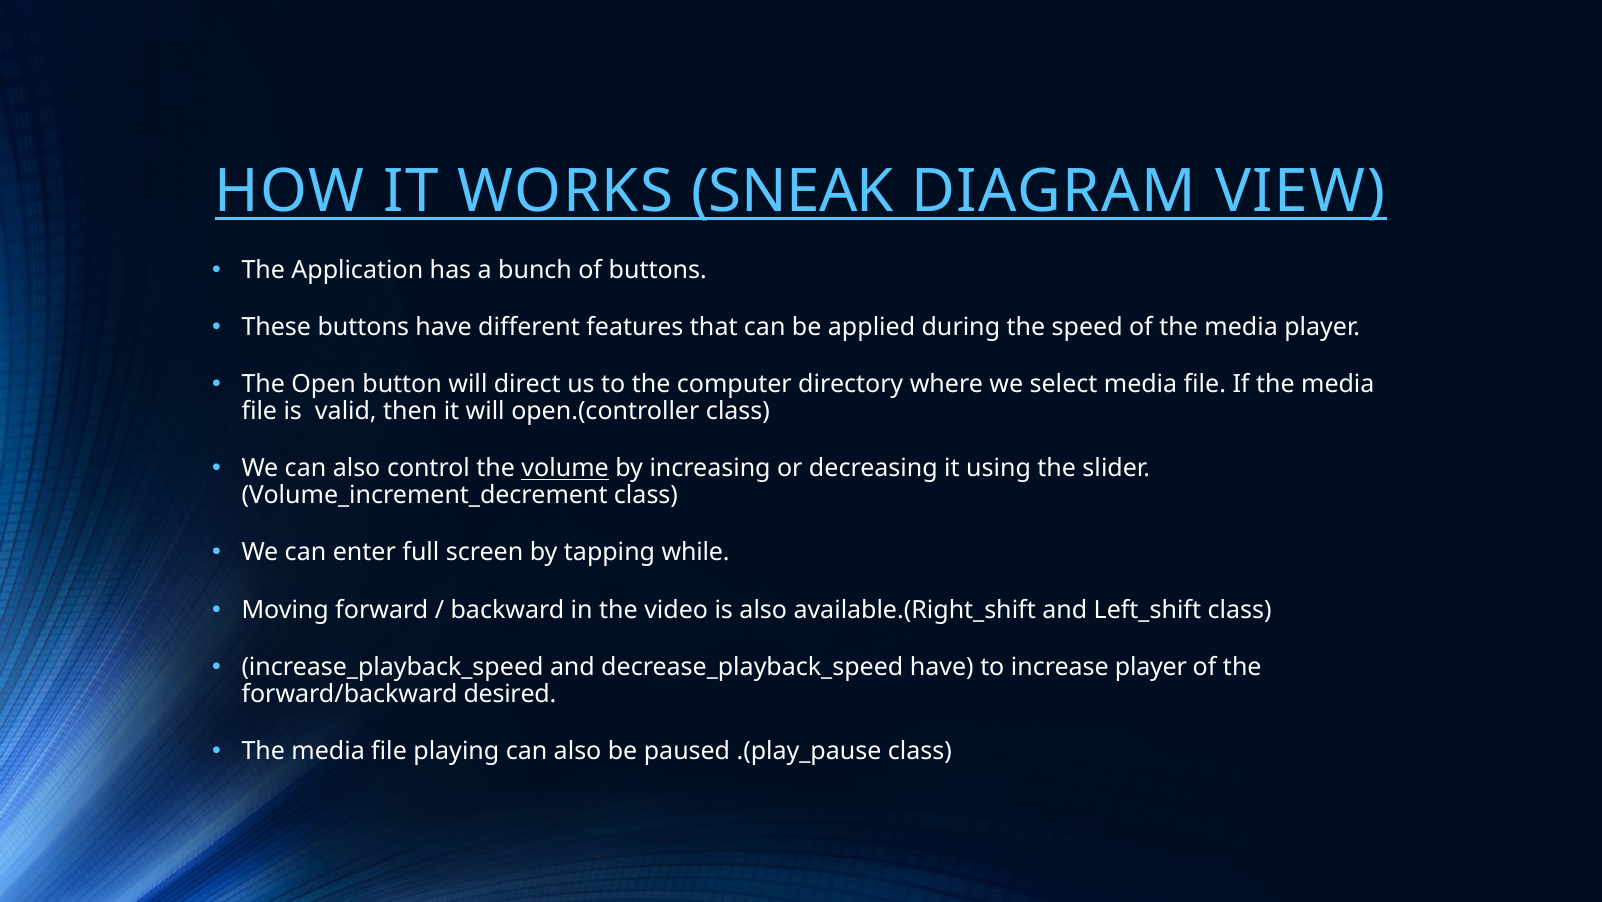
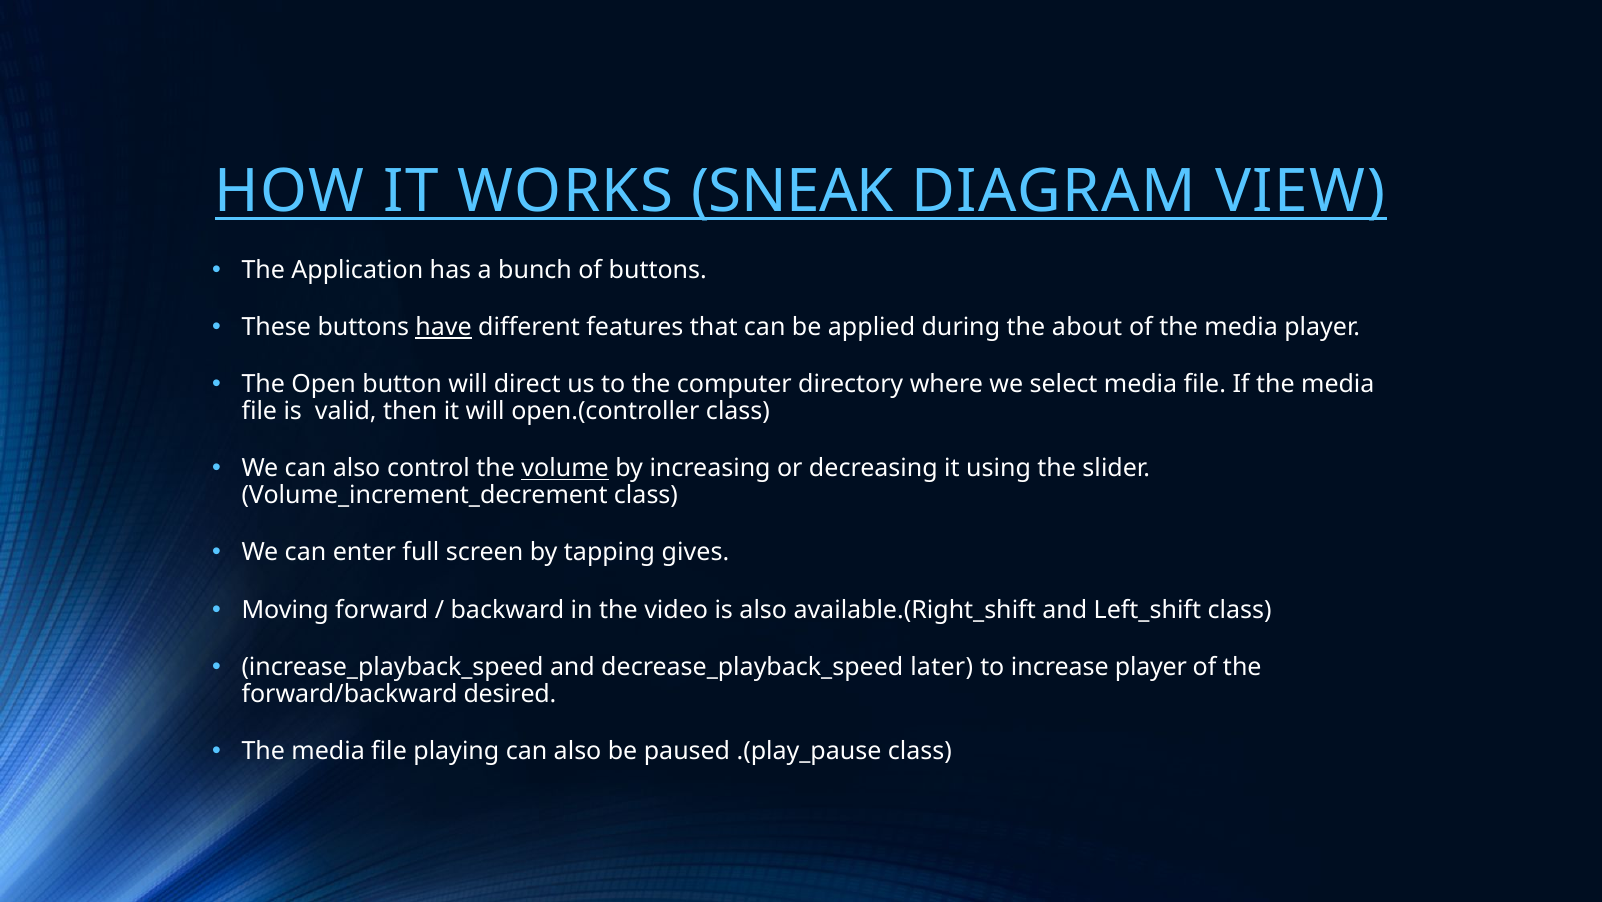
have at (444, 327) underline: none -> present
speed: speed -> about
while: while -> gives
decrease_playback_speed have: have -> later
